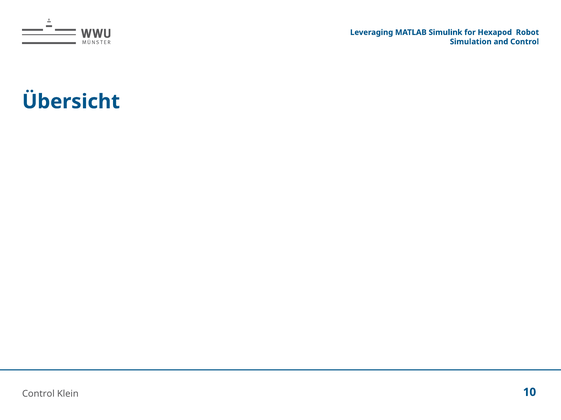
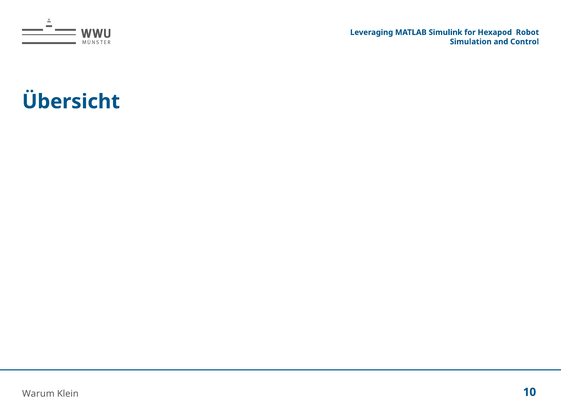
Control at (38, 394): Control -> Warum
